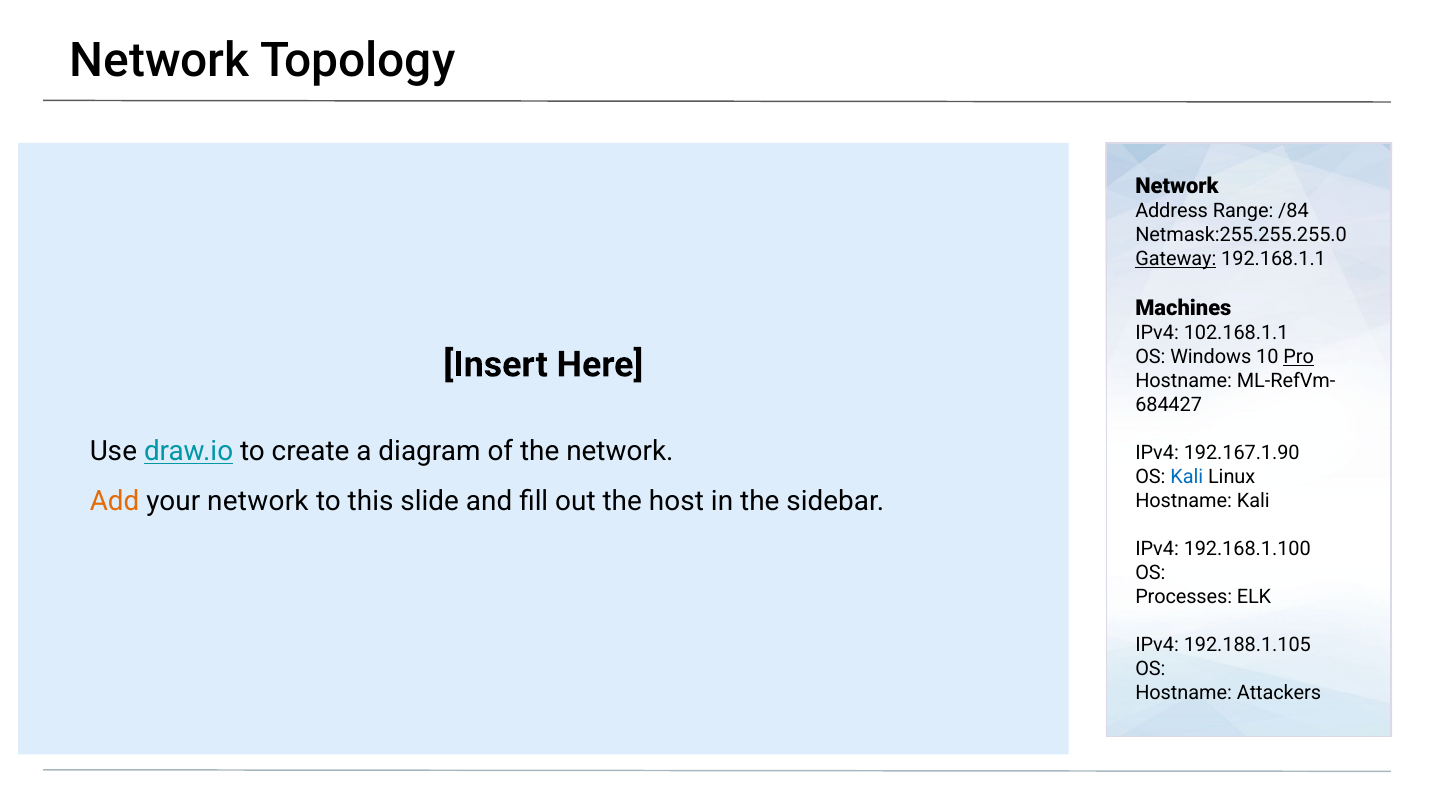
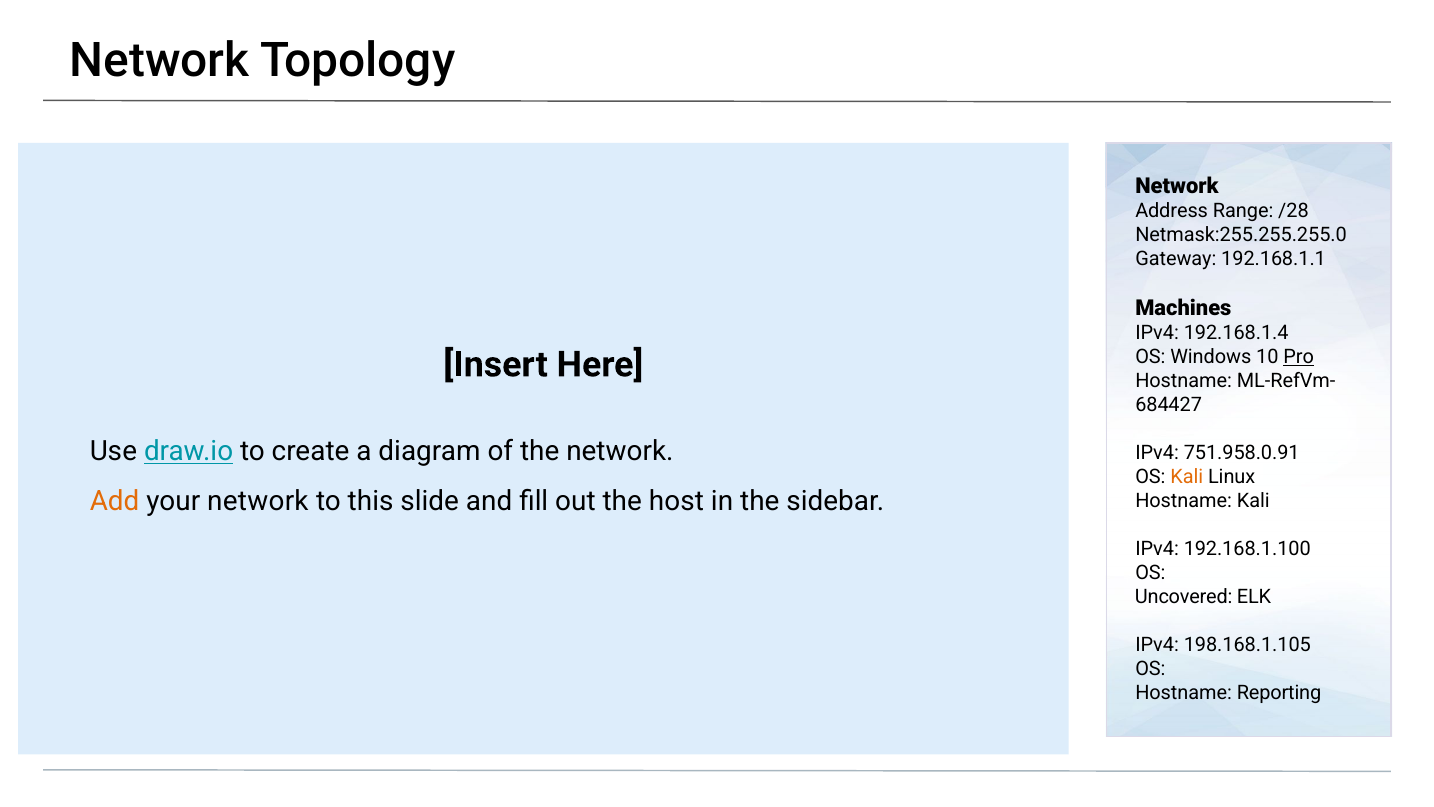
/84: /84 -> /28
Gateway underline: present -> none
102.168.1.1: 102.168.1.1 -> 192.168.1.4
192.167.1.90: 192.167.1.90 -> 751.958.0.91
Kali at (1187, 477) colour: blue -> orange
Processes: Processes -> Uncovered
192.188.1.105: 192.188.1.105 -> 198.168.1.105
Attackers: Attackers -> Reporting
